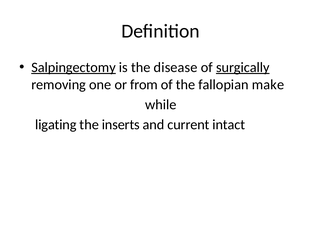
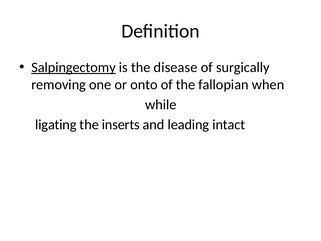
surgically underline: present -> none
from: from -> onto
make: make -> when
current: current -> leading
